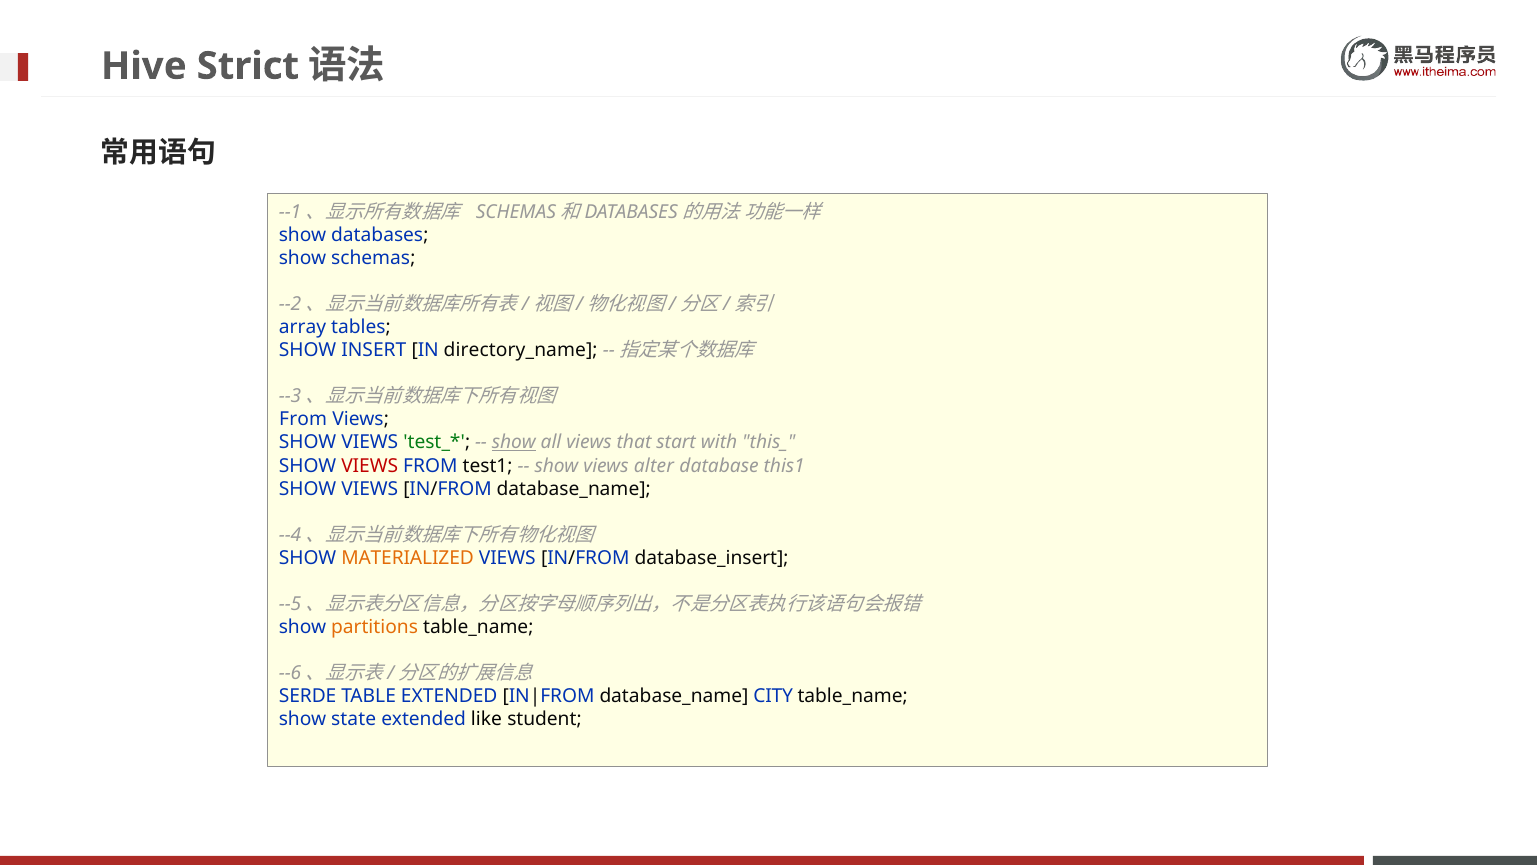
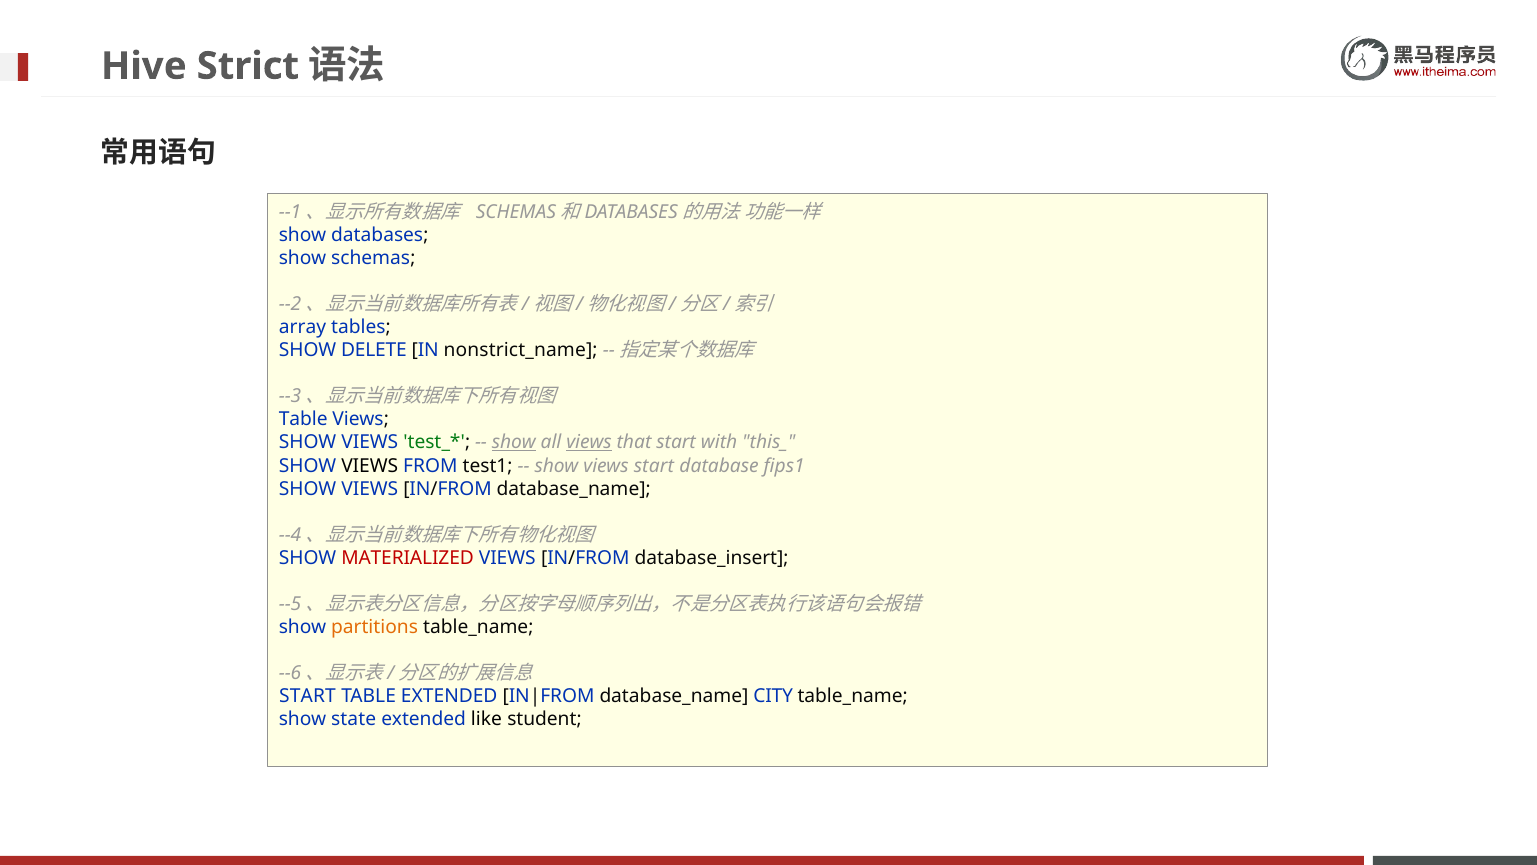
INSERT: INSERT -> DELETE
directory_name: directory_name -> nonstrict_name
From at (303, 419): From -> Table
views at (589, 442) underline: none -> present
VIEWS at (370, 465) colour: red -> black
views alter: alter -> start
this1: this1 -> fips1
MATERIALIZED colour: orange -> red
SERDE at (308, 696): SERDE -> START
